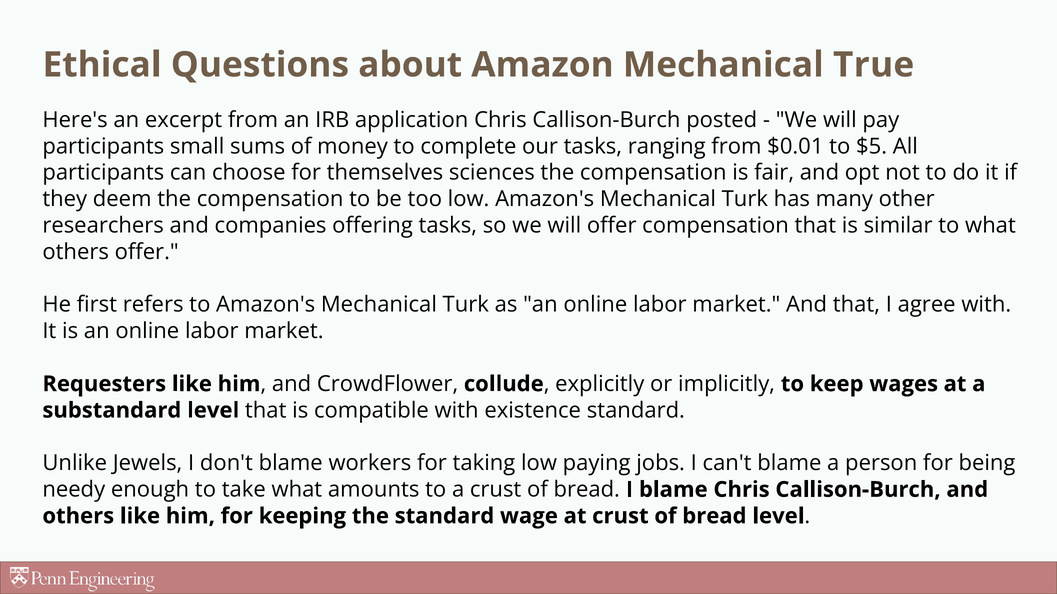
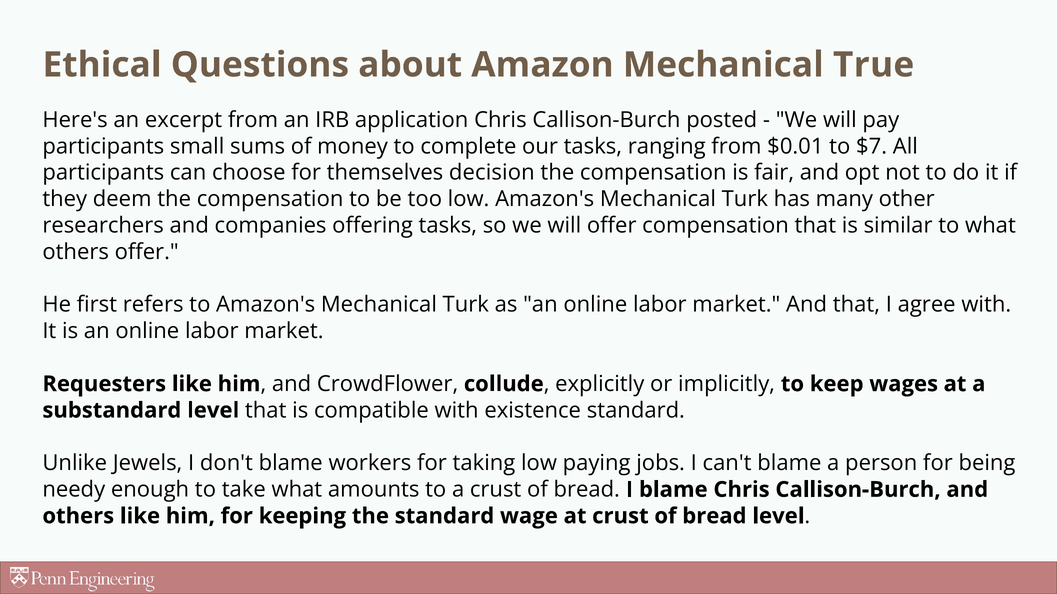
$5: $5 -> $7
sciences: sciences -> decision
